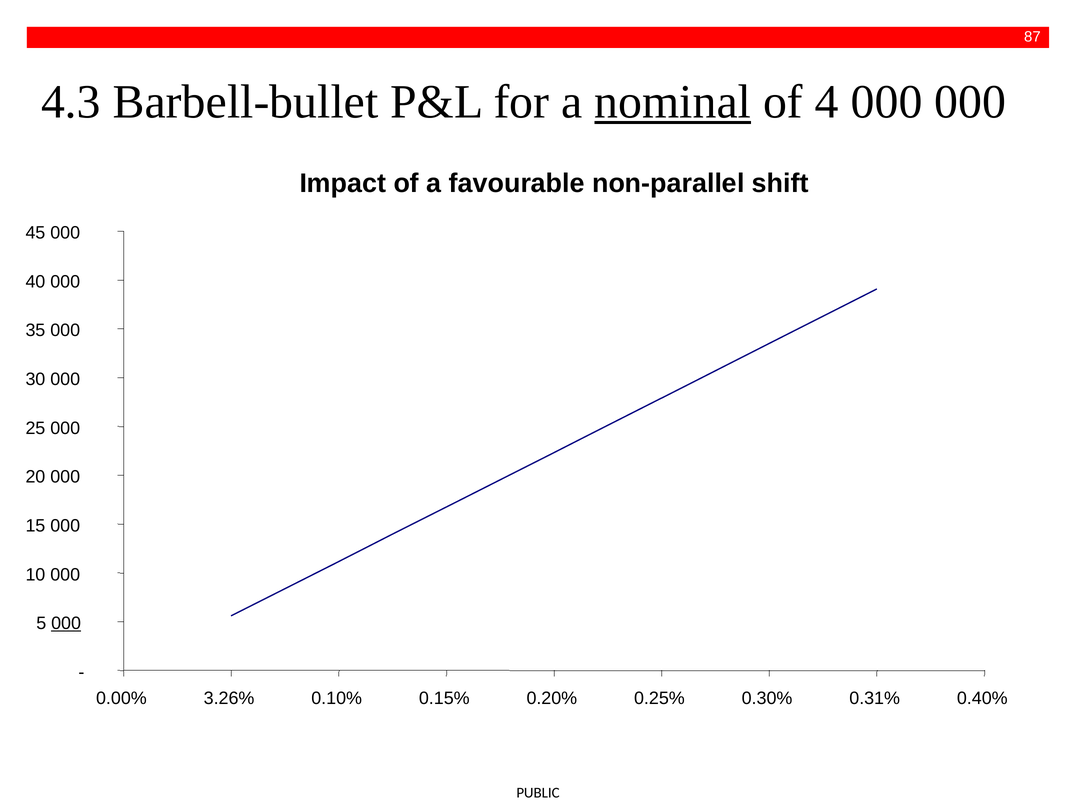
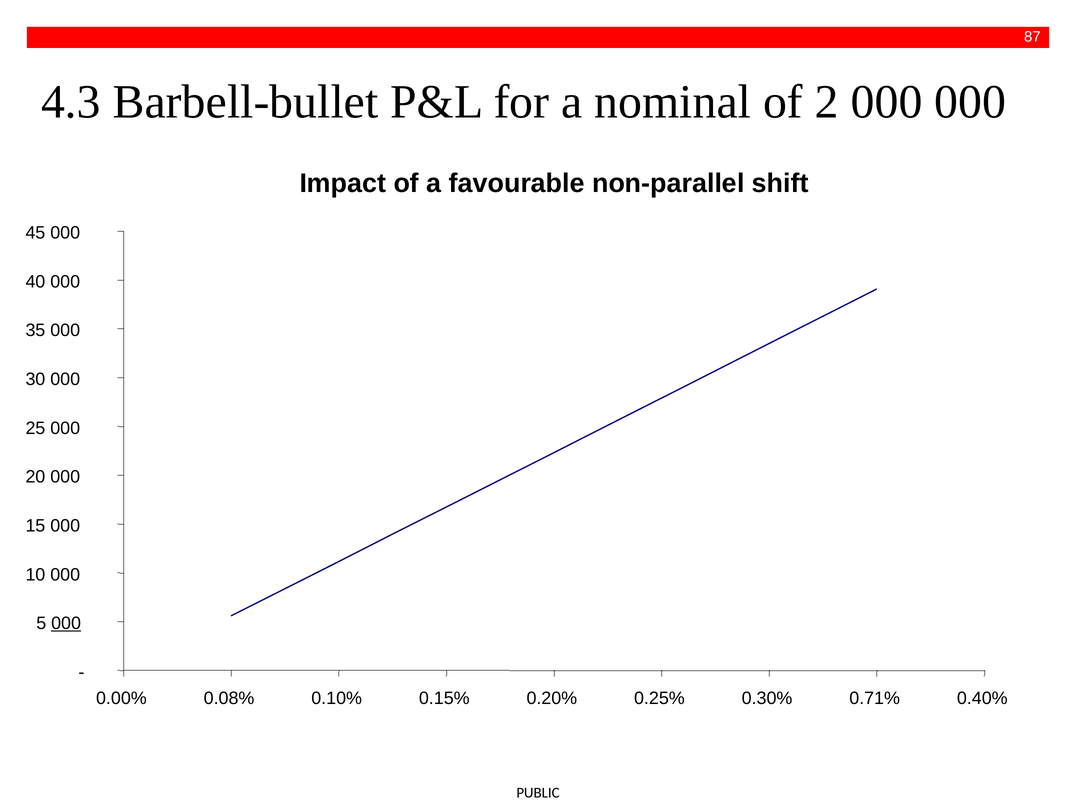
nominal underline: present -> none
4: 4 -> 2
3.26%: 3.26% -> 0.08%
0.31%: 0.31% -> 0.71%
